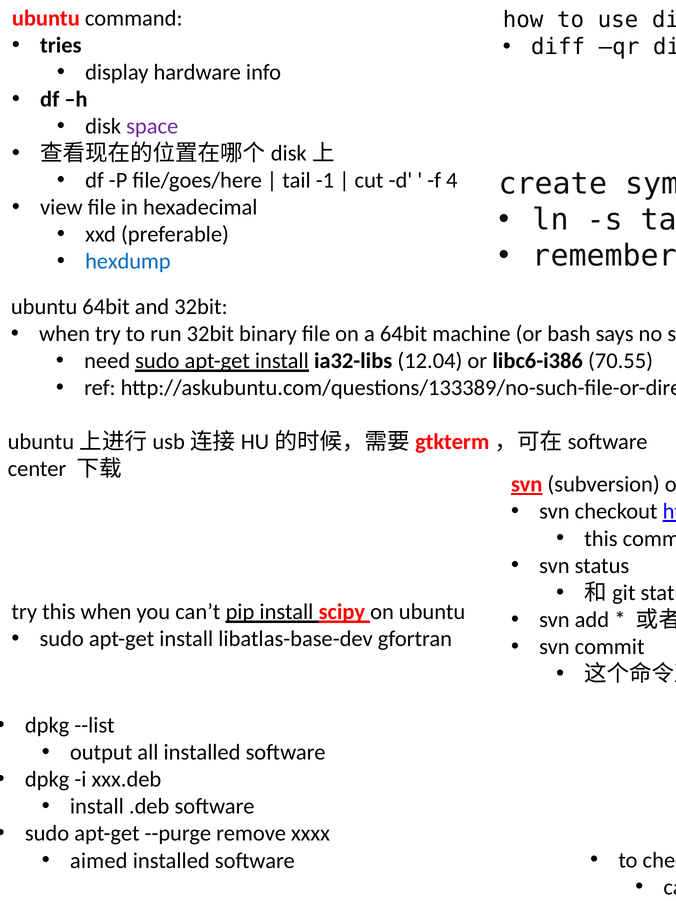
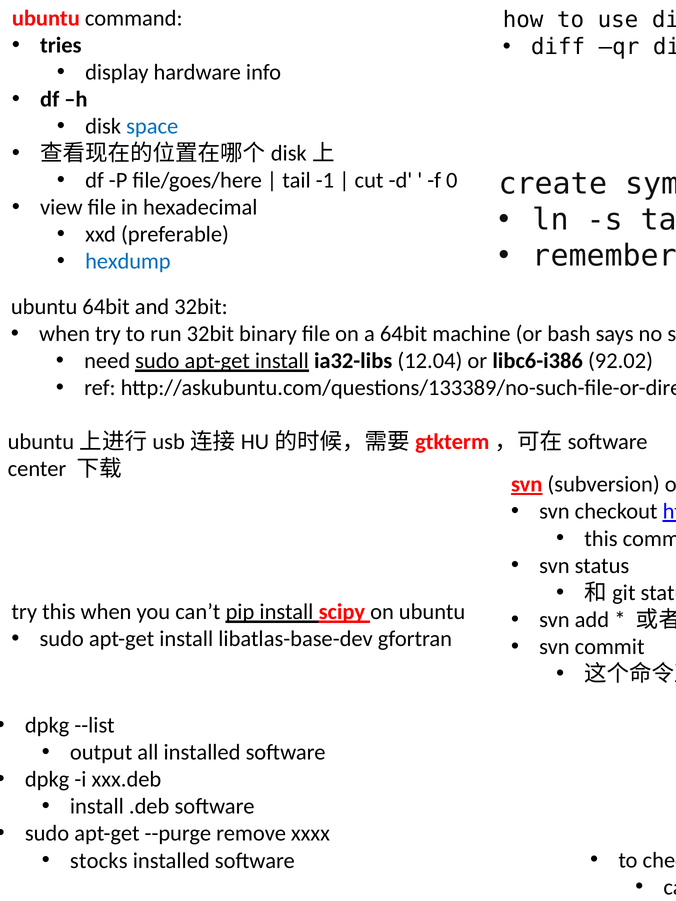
space at (152, 126) colour: purple -> blue
4: 4 -> 0
70.55: 70.55 -> 92.02
aimed: aimed -> stocks
